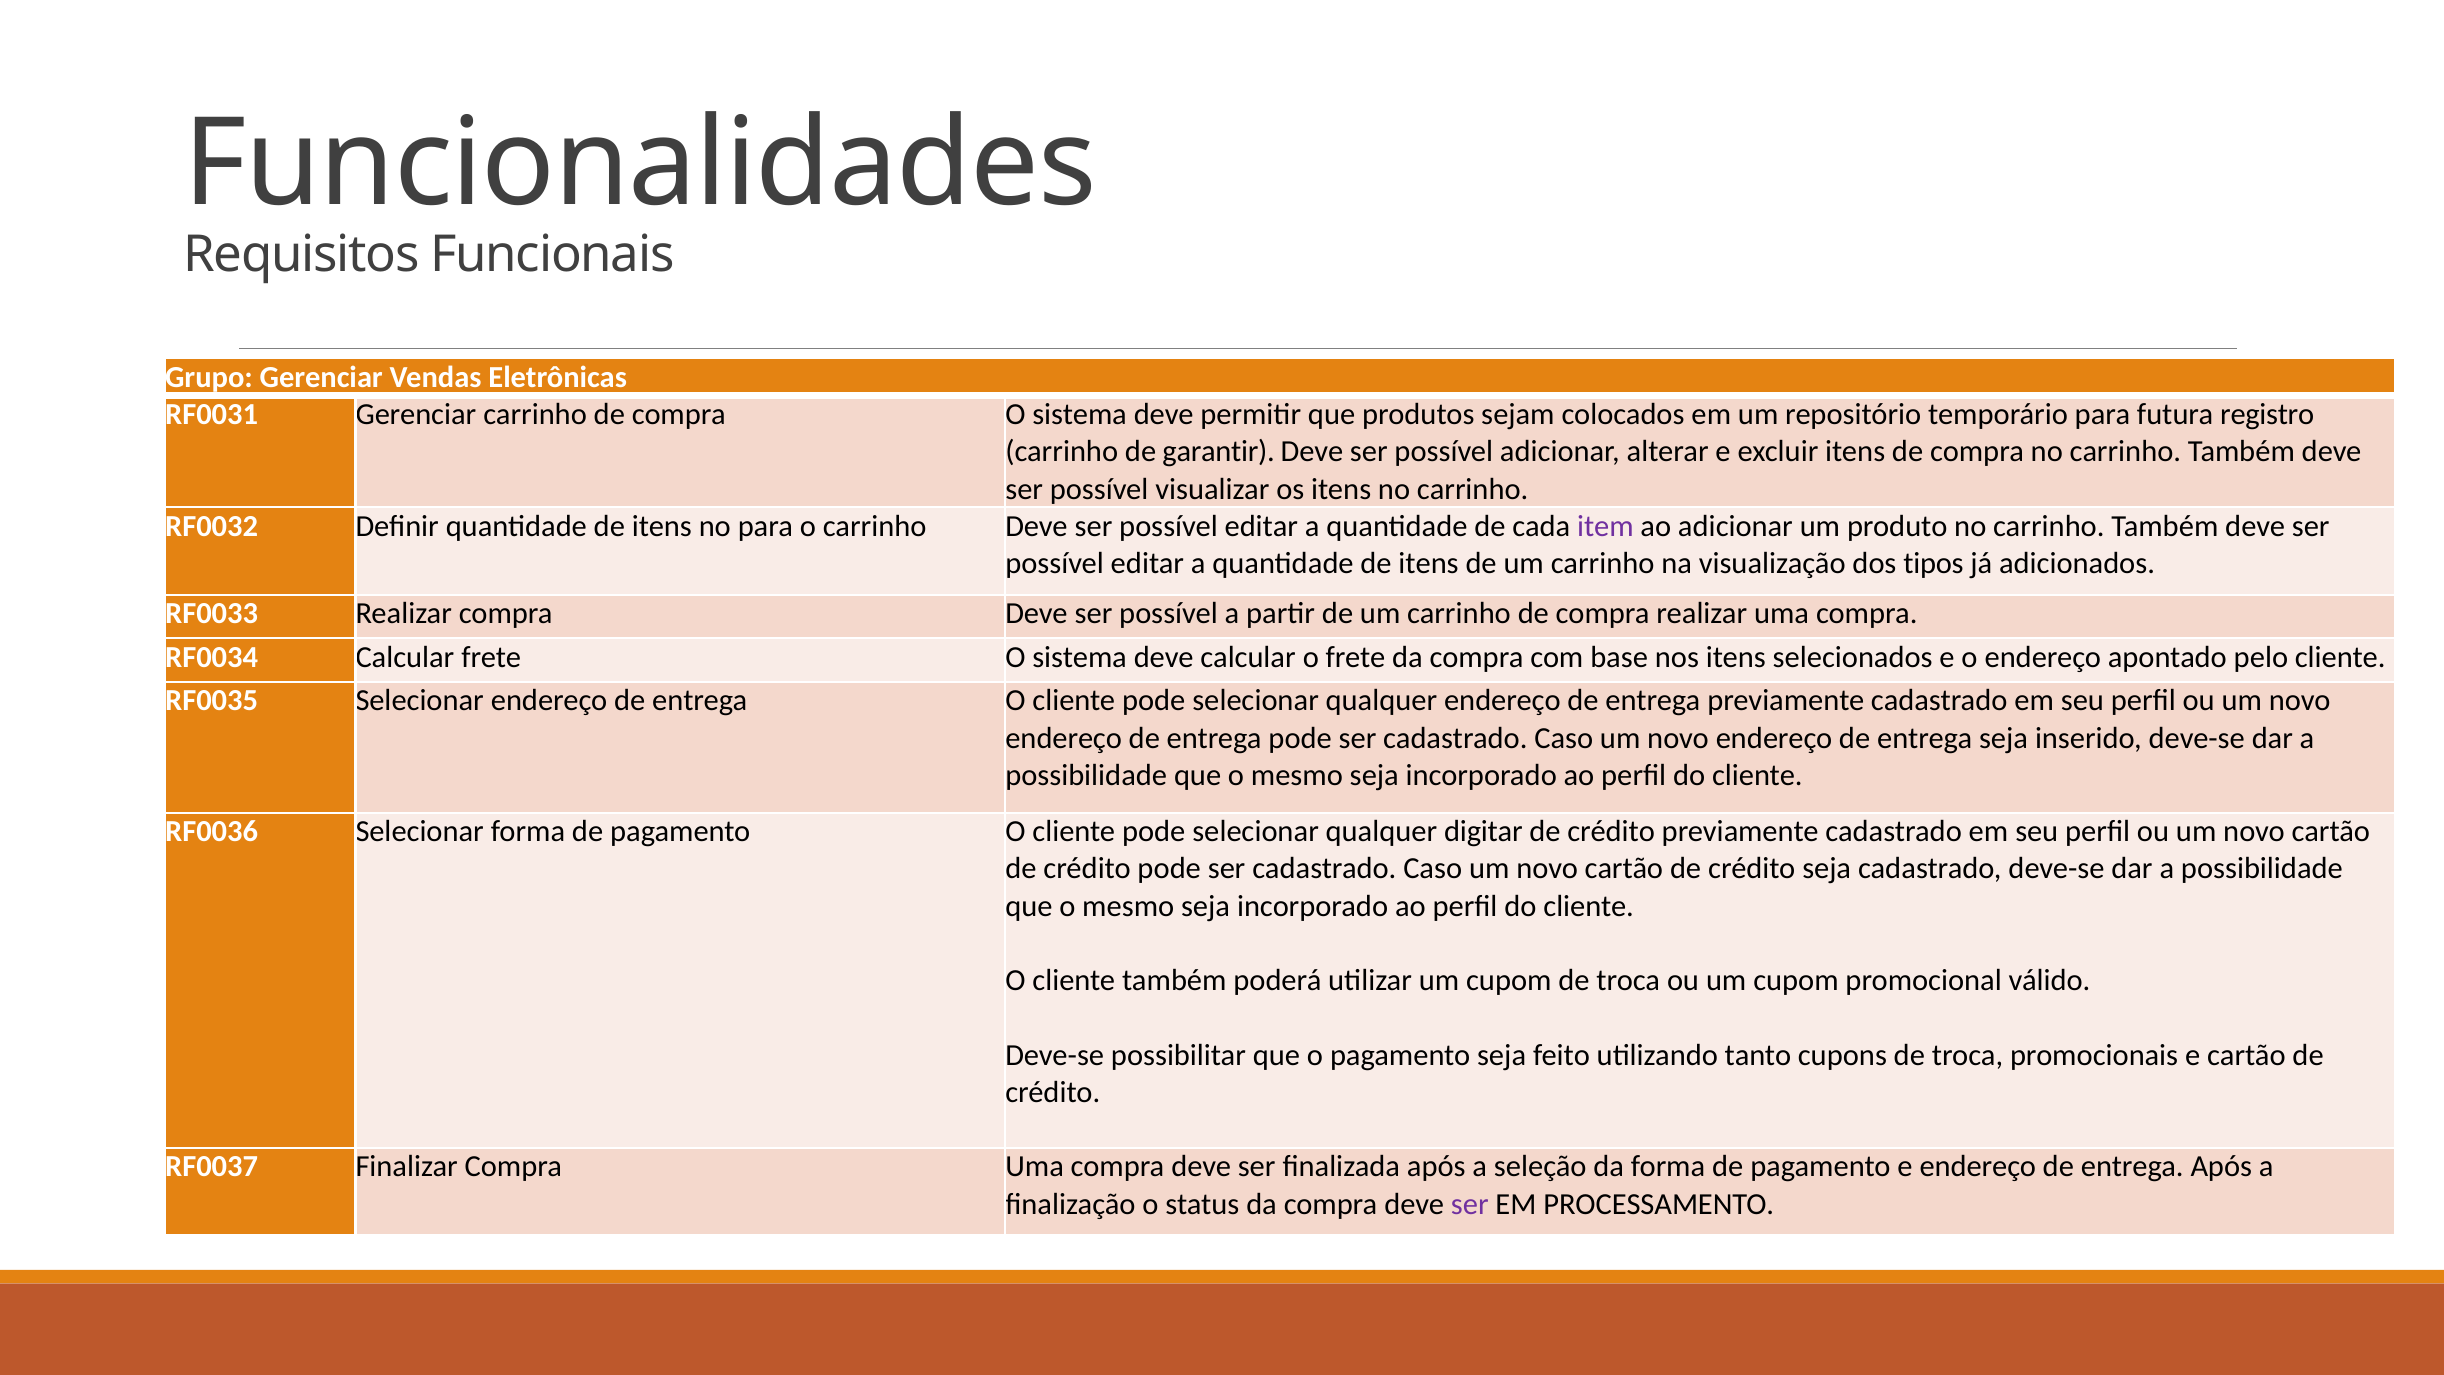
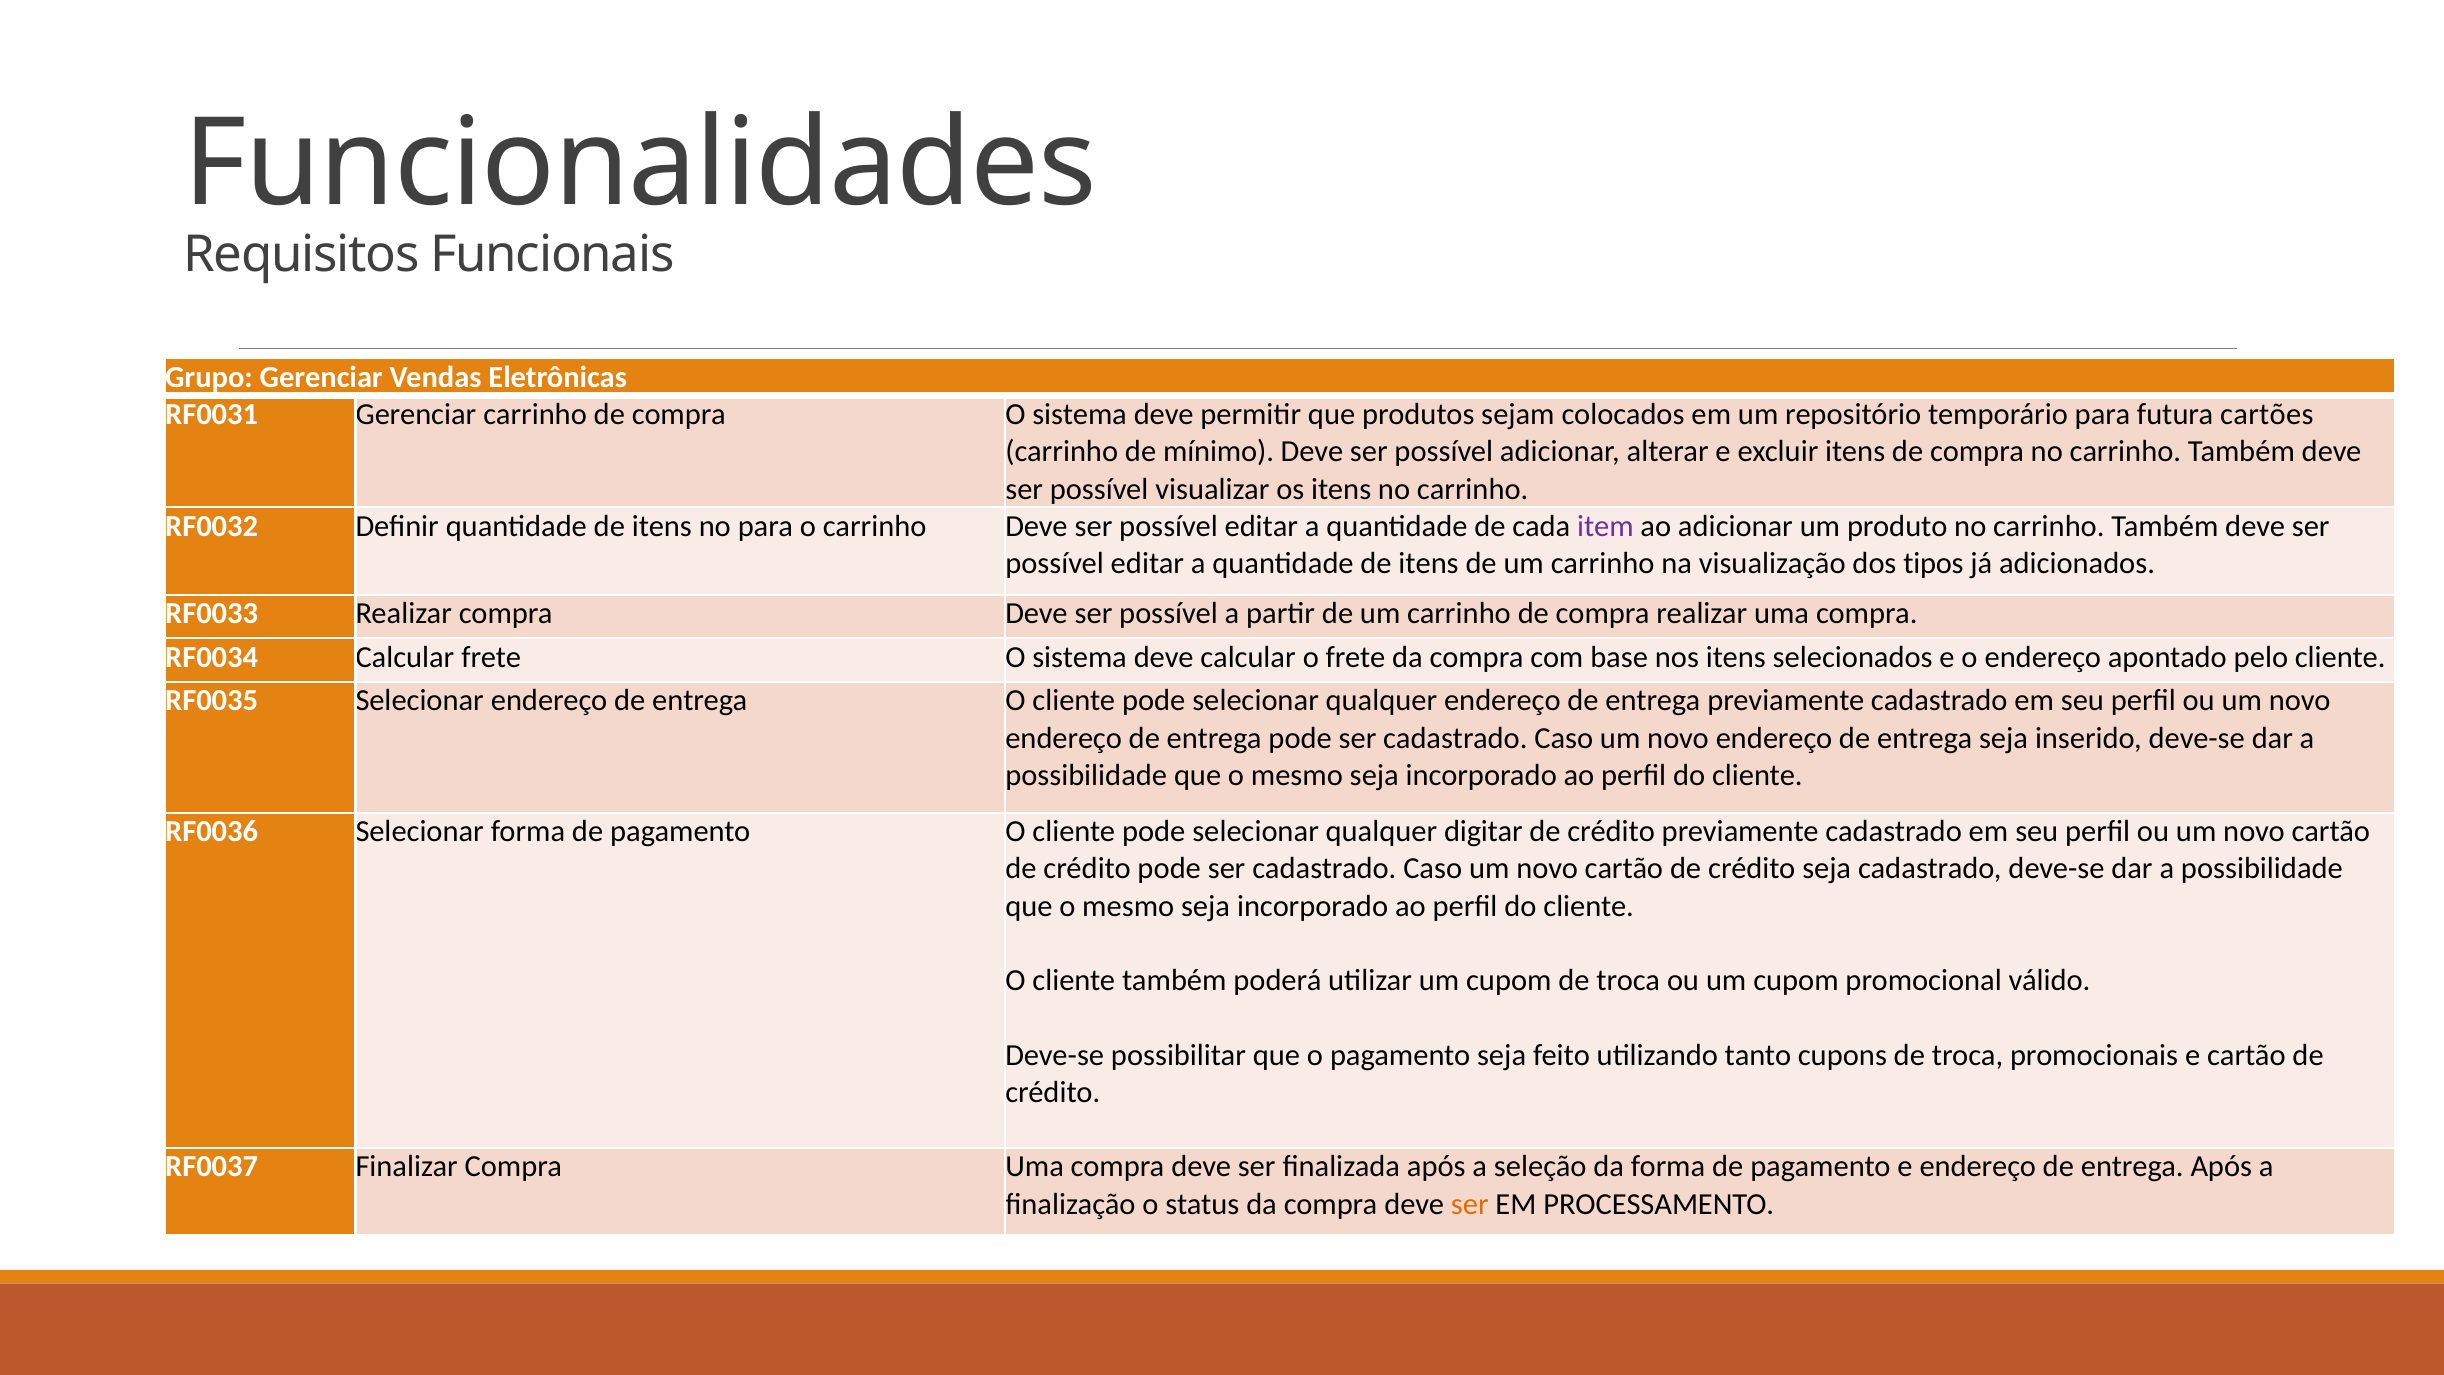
registro: registro -> cartões
garantir: garantir -> mínimo
ser at (1470, 1204) colour: purple -> orange
